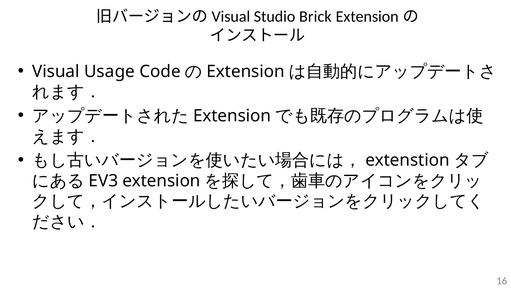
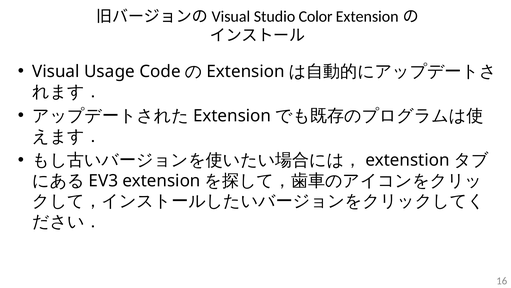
Brick: Brick -> Color
